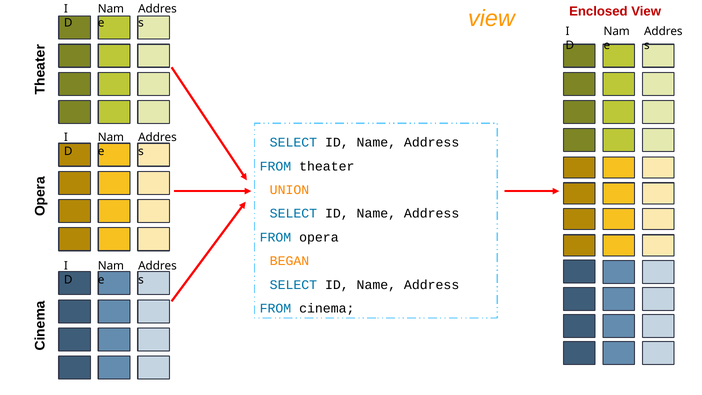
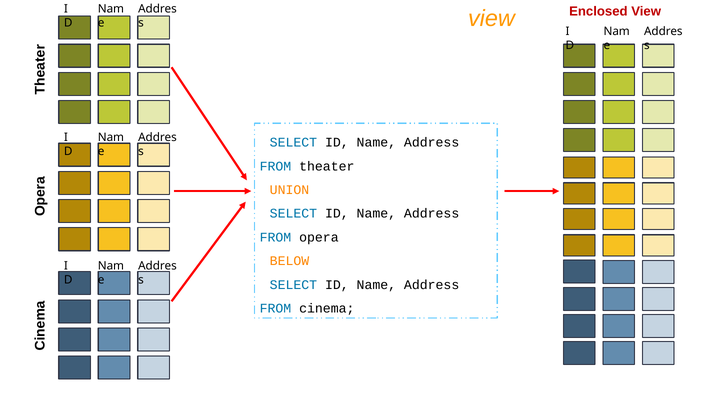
BEGAN: BEGAN -> BELOW
